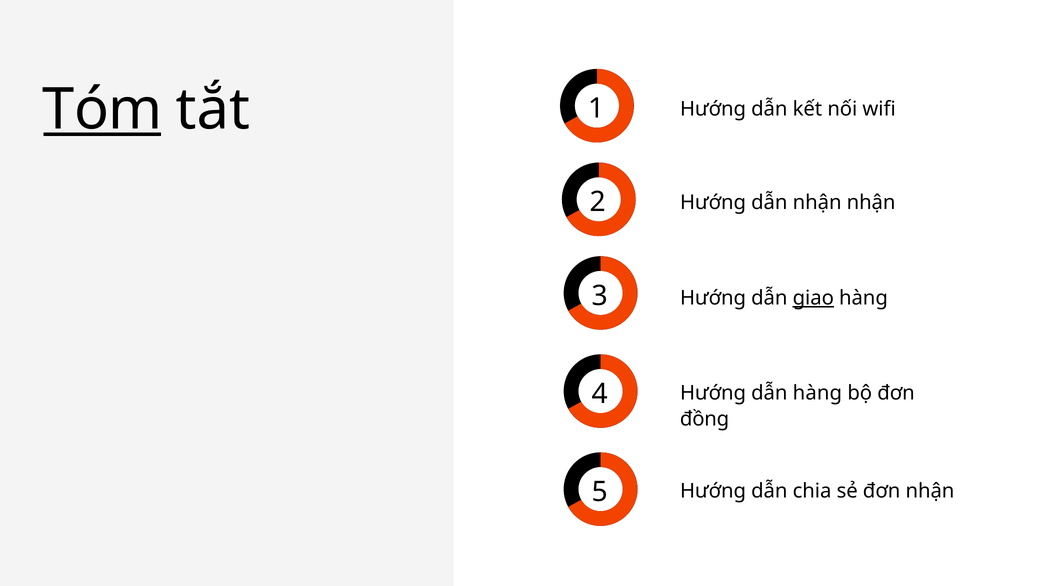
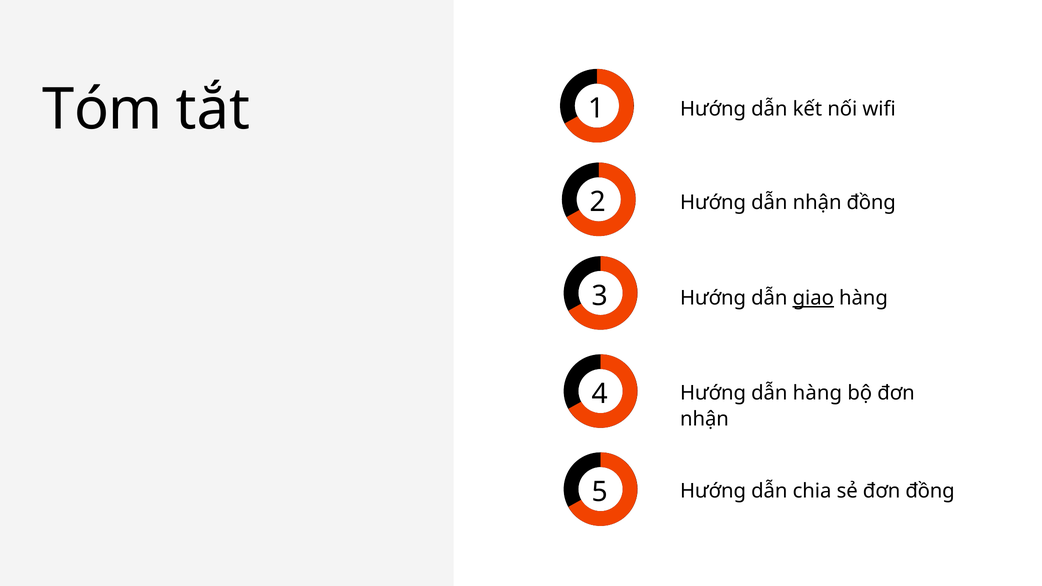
Tóm underline: present -> none
nhận nhận: nhận -> đồng
đồng at (705, 419): đồng -> nhận
đơn nhận: nhận -> đồng
